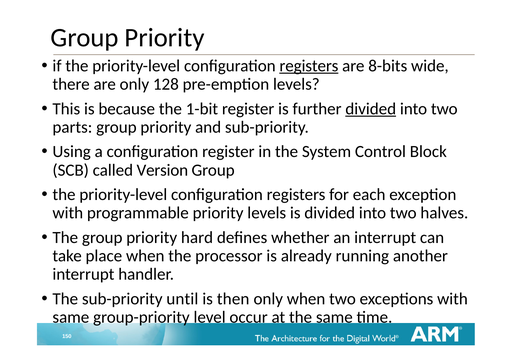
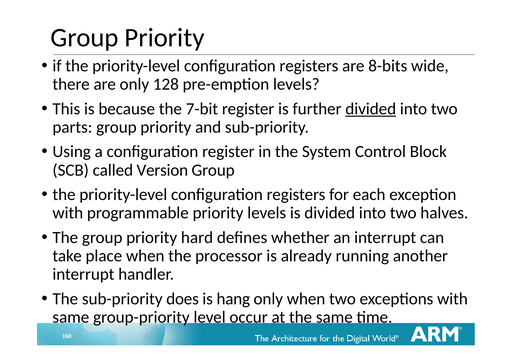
registers at (309, 66) underline: present -> none
1-bit: 1-bit -> 7-bit
until: until -> does
then: then -> hang
